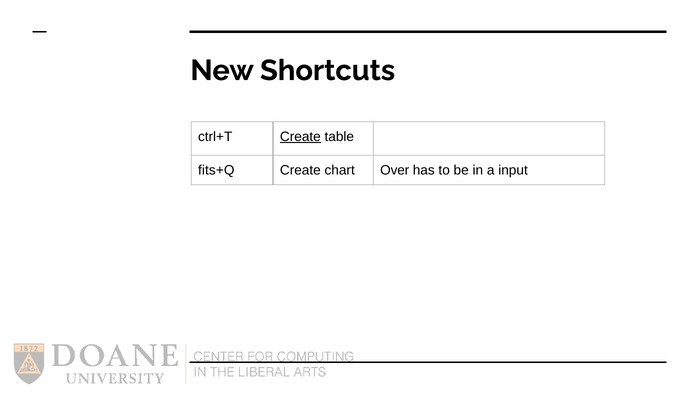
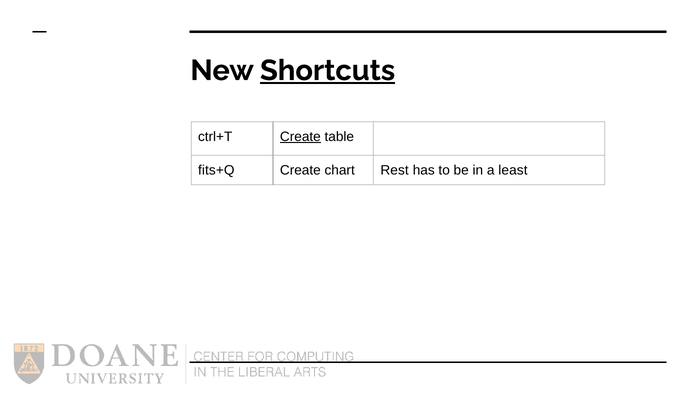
Shortcuts underline: none -> present
Over: Over -> Rest
input: input -> least
